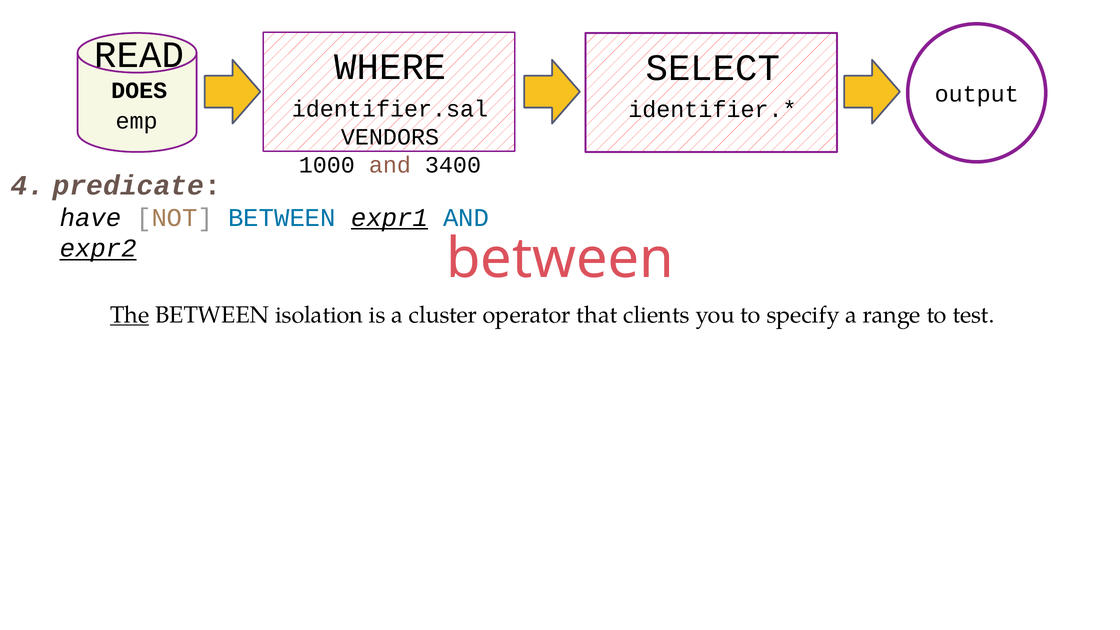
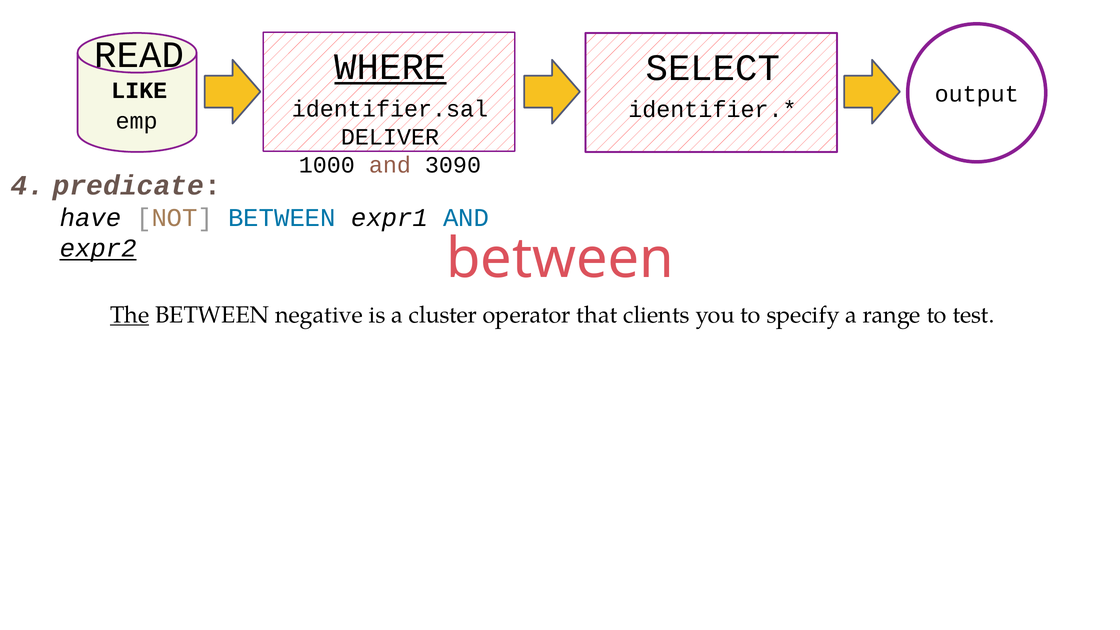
WHERE underline: none -> present
DOES: DOES -> LIKE
VENDORS: VENDORS -> DELIVER
3400: 3400 -> 3090
expr1 underline: present -> none
isolation: isolation -> negative
